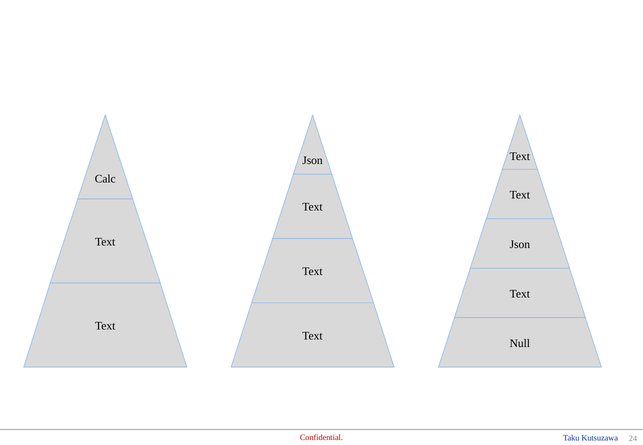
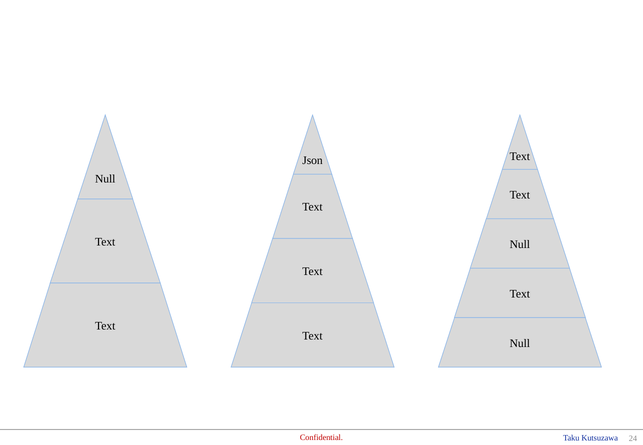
Calc at (105, 179): Calc -> Null
Json at (520, 244): Json -> Null
